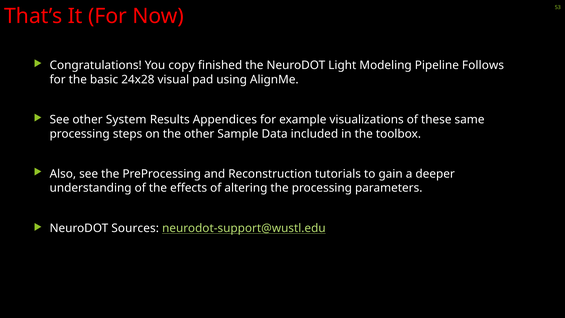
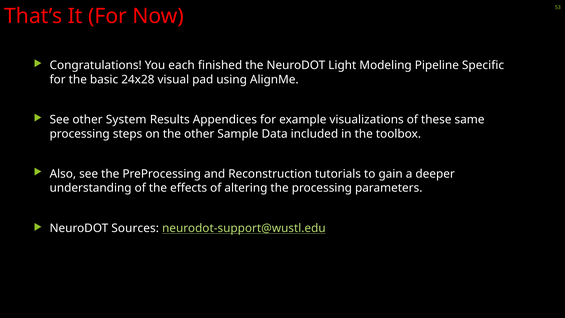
copy: copy -> each
Follows: Follows -> Specific
